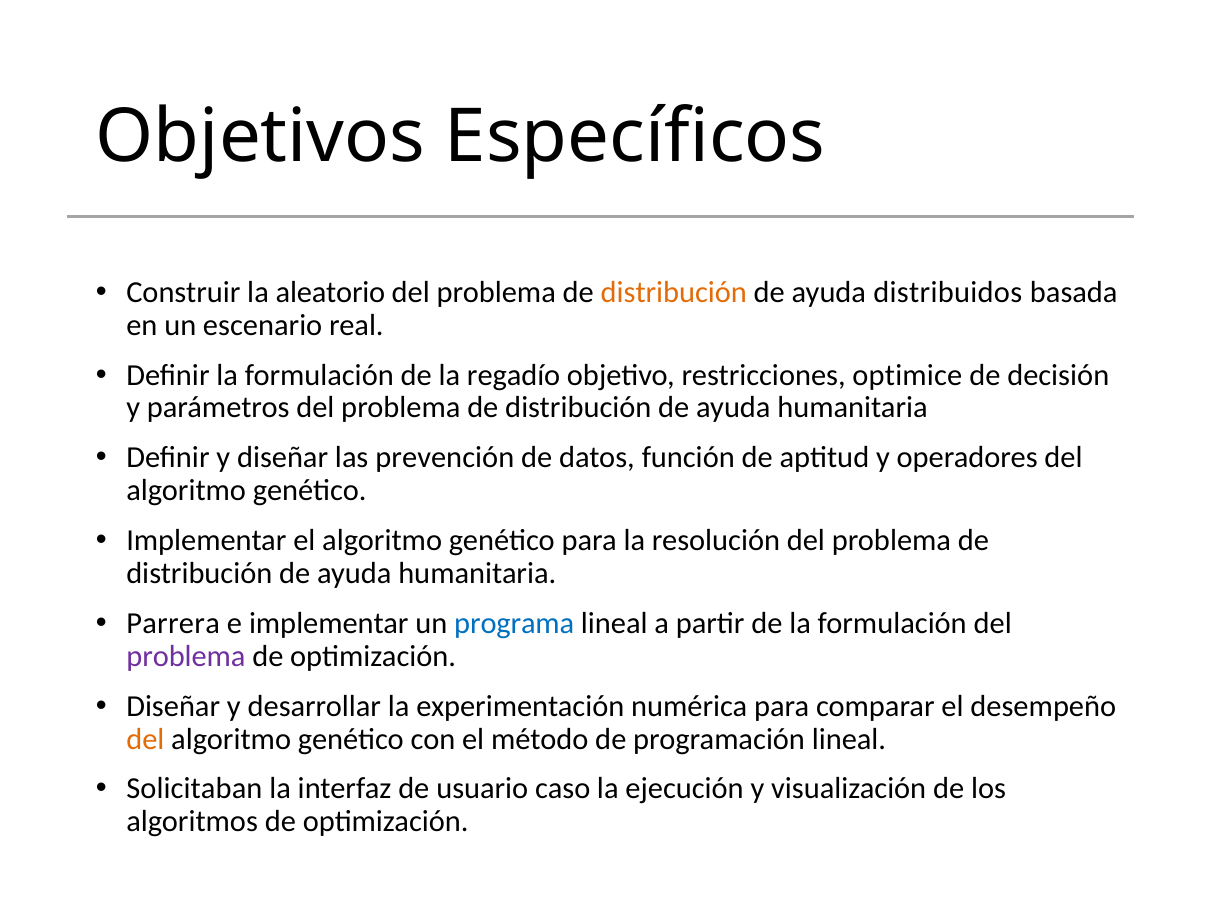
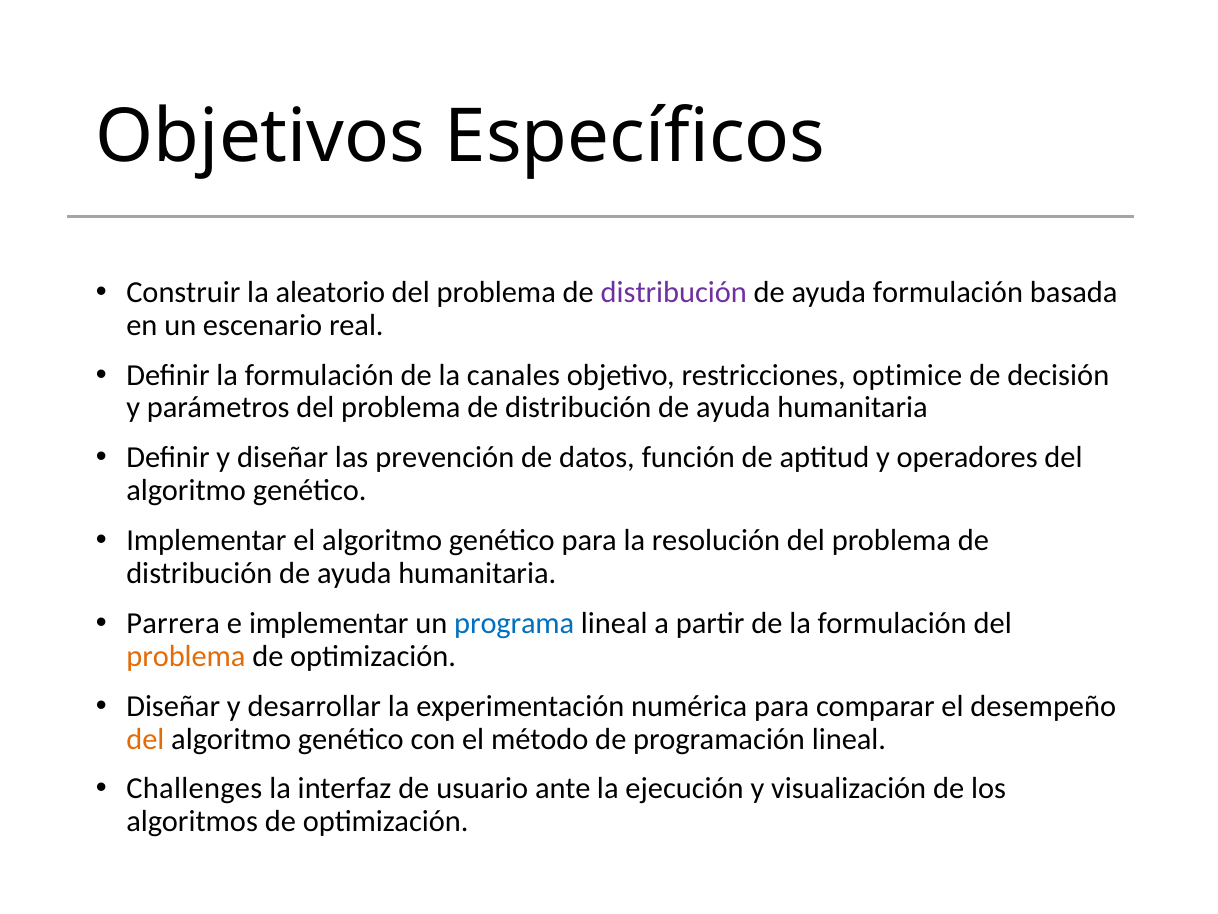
distribución at (674, 292) colour: orange -> purple
ayuda distribuidos: distribuidos -> formulación
regadío: regadío -> canales
problema at (186, 656) colour: purple -> orange
Solicitaban: Solicitaban -> Challenges
caso: caso -> ante
